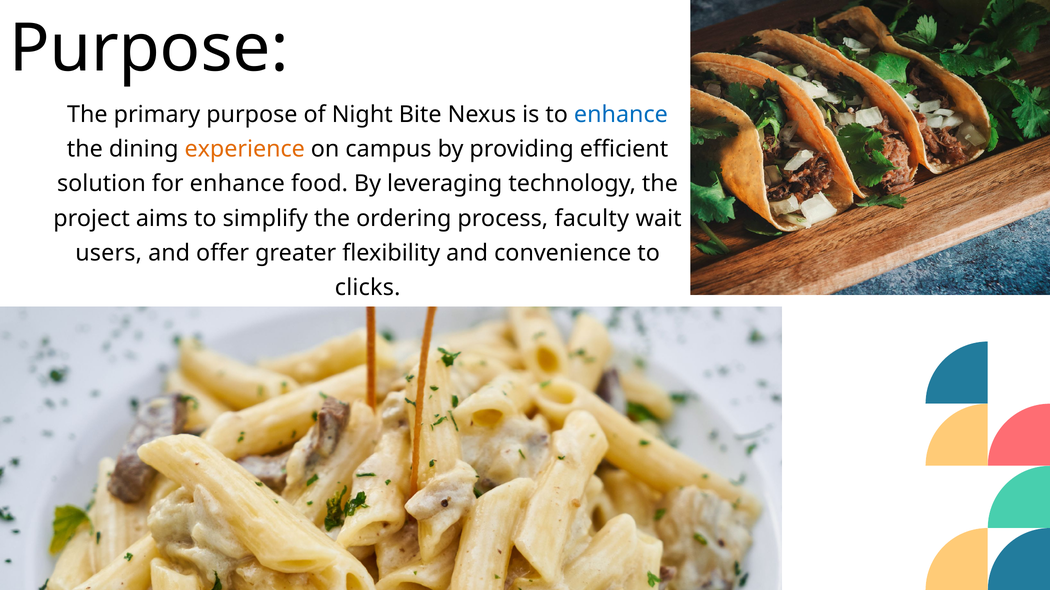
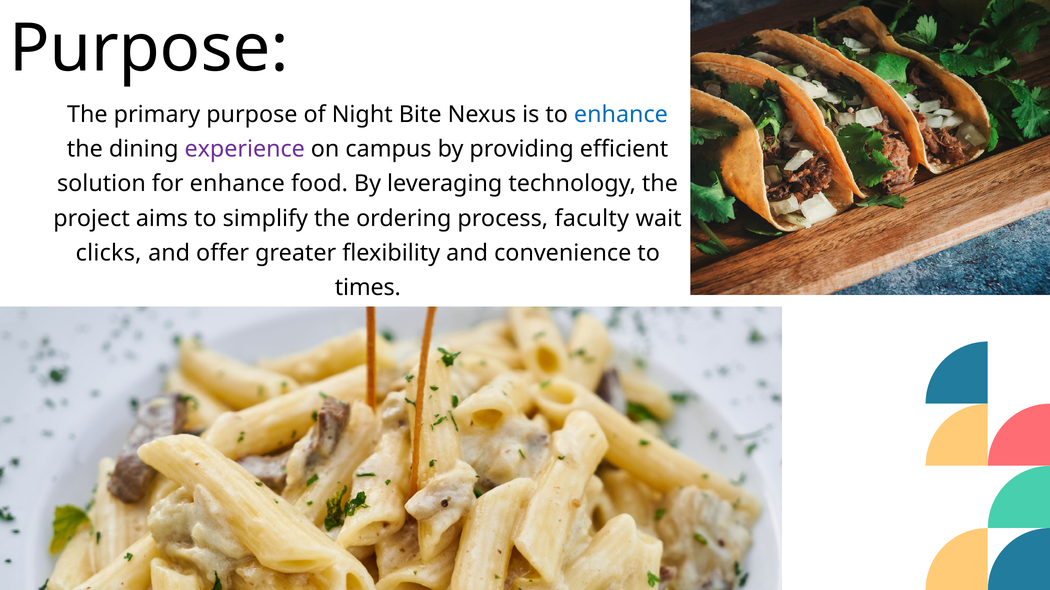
experience colour: orange -> purple
users: users -> clicks
clicks: clicks -> times
